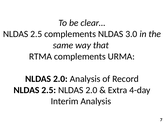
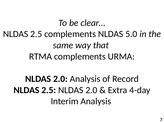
3.0: 3.0 -> 5.0
